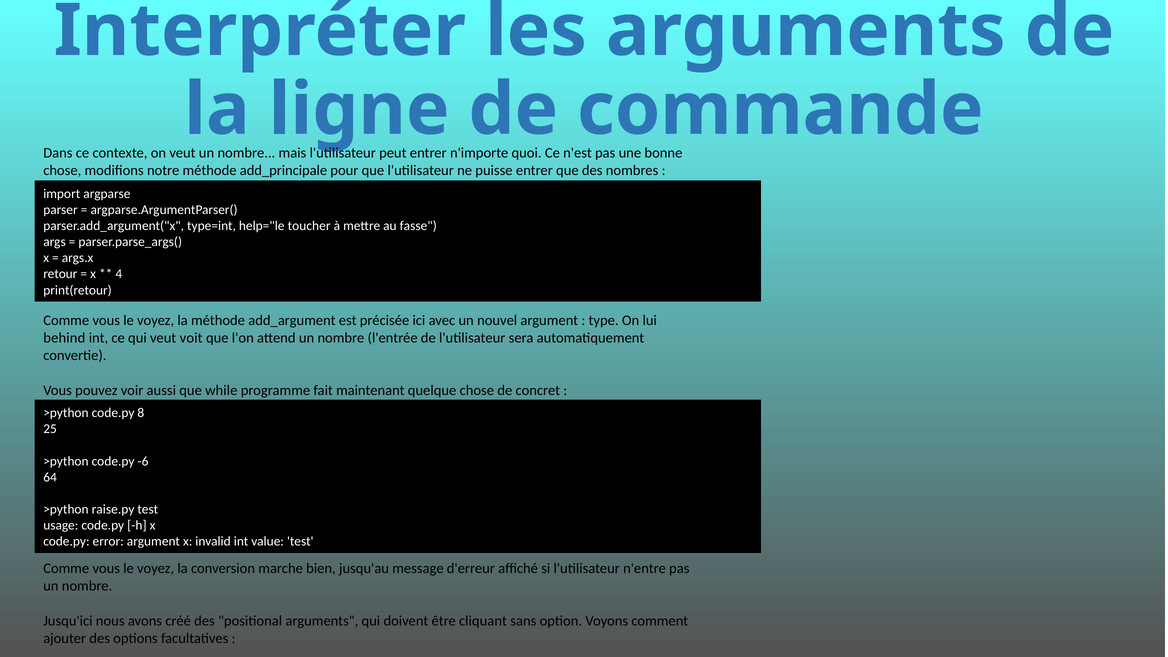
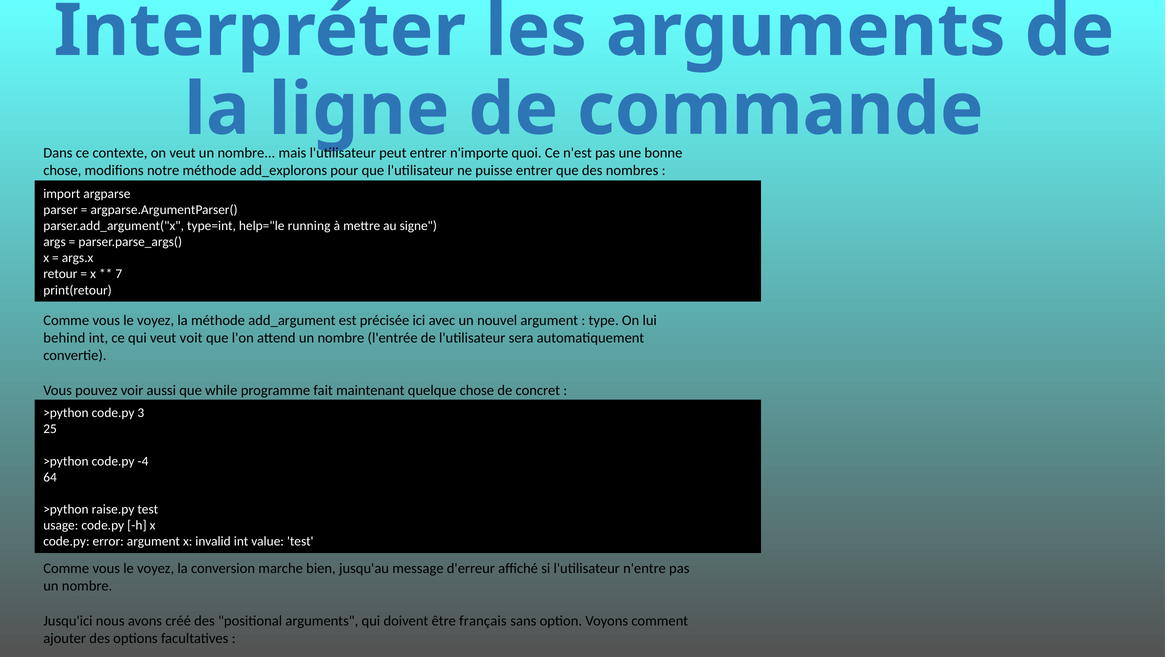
add_principale: add_principale -> add_explorons
toucher: toucher -> running
fasse: fasse -> signe
4: 4 -> 7
8: 8 -> 3
-6: -6 -> -4
cliquant: cliquant -> français
